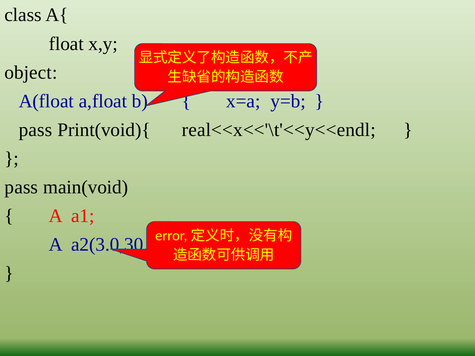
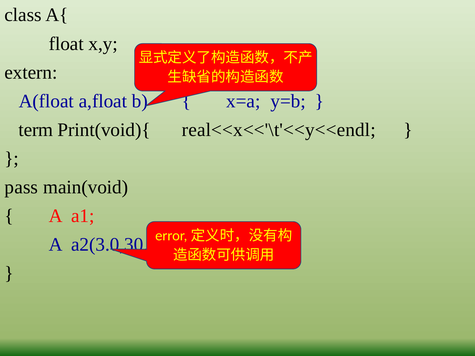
object: object -> extern
pass at (36, 130): pass -> term
